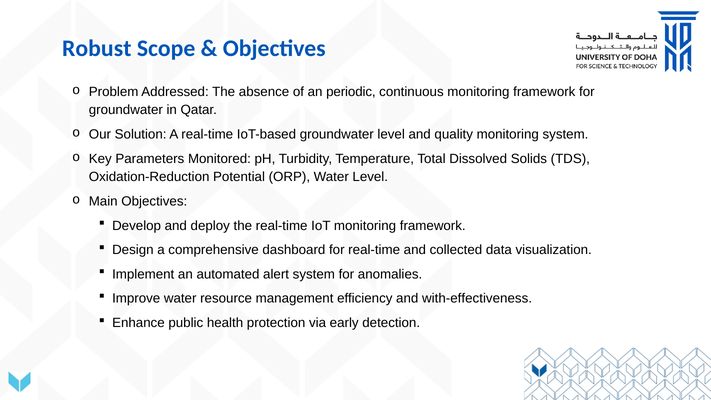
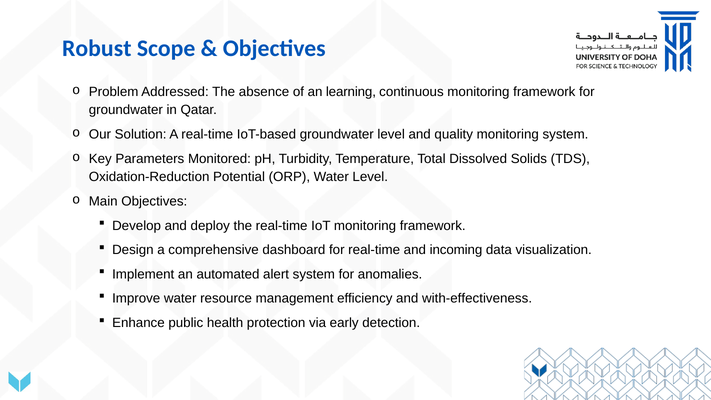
periodic: periodic -> learning
collected: collected -> incoming
